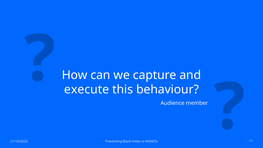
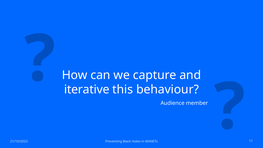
execute: execute -> iterative
